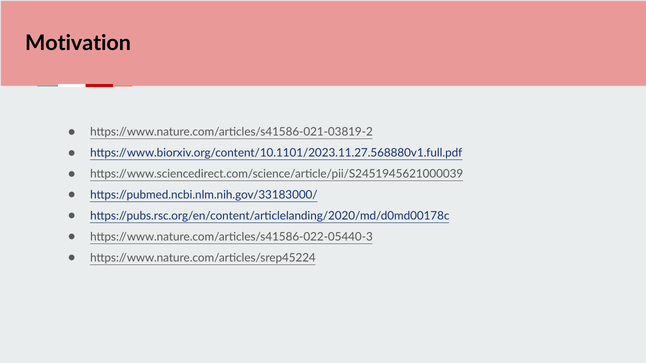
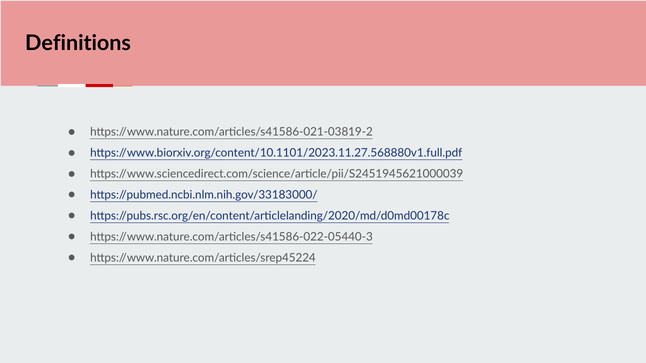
Motivation: Motivation -> Definitions
